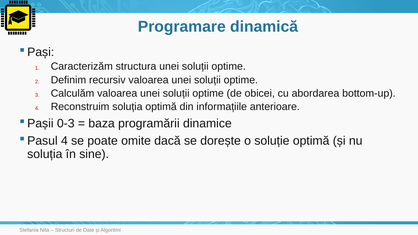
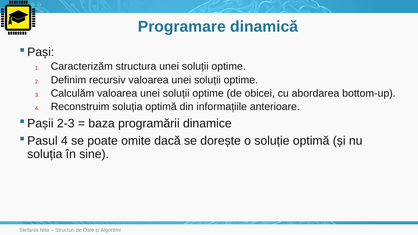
0-3: 0-3 -> 2-3
